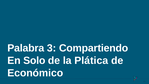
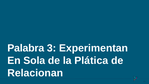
Compartiendo: Compartiendo -> Experimentan
Solo: Solo -> Sola
Económico: Económico -> Relacionan
